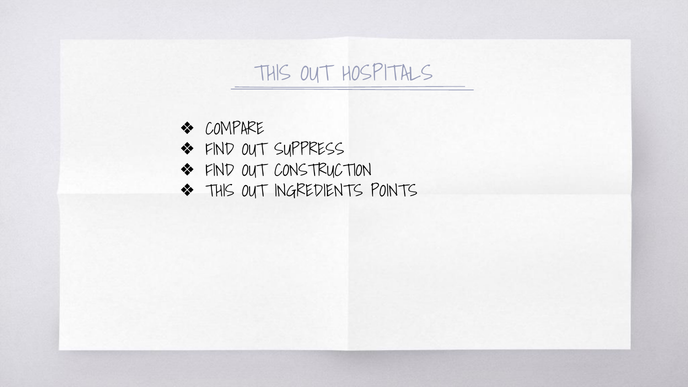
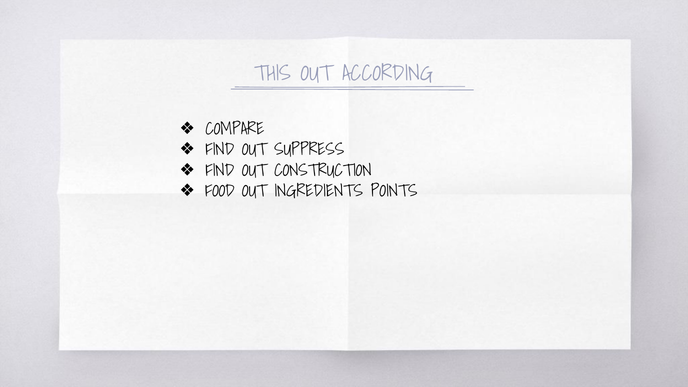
HOSPITALS: HOSPITALS -> ACCORDING
THIS at (220, 191): THIS -> FOOD
